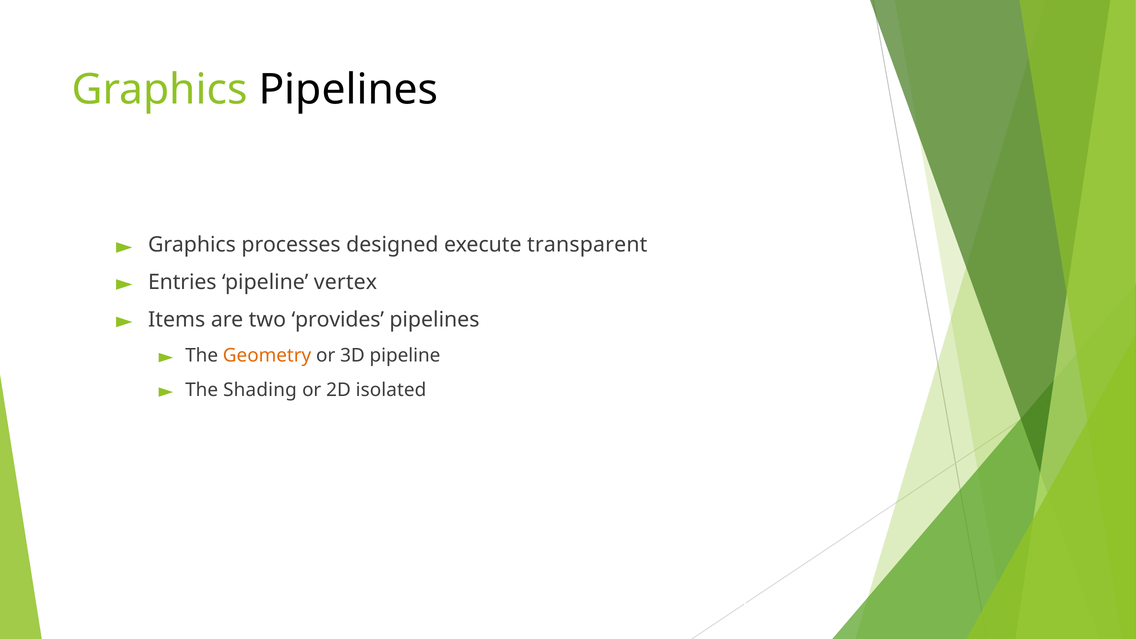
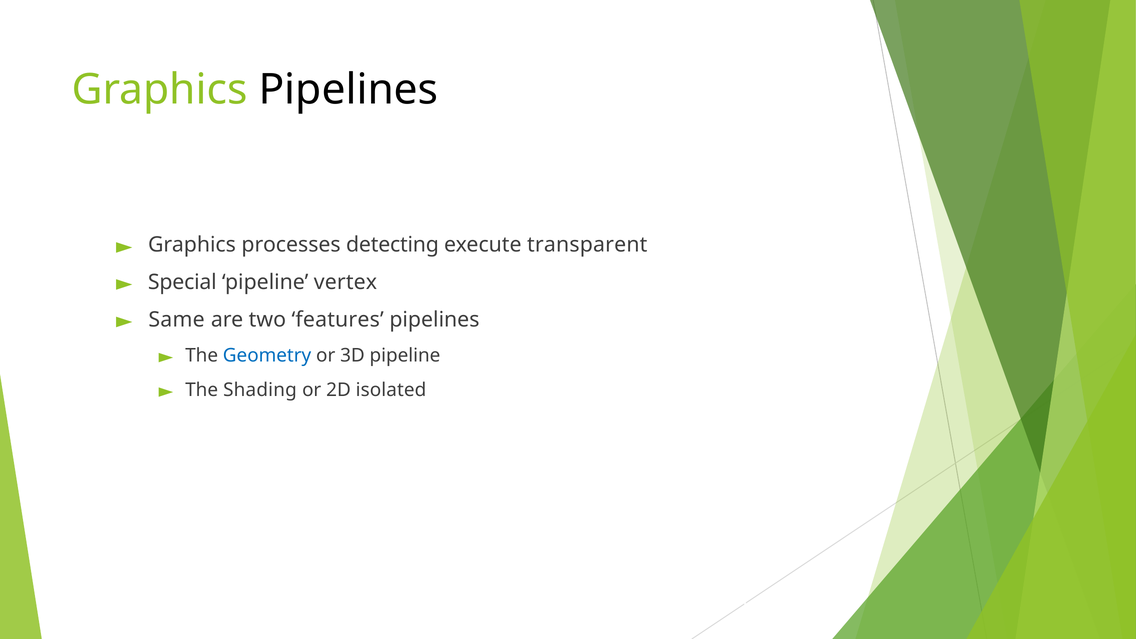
designed: designed -> detecting
Entries: Entries -> Special
Items: Items -> Same
provides: provides -> features
Geometry colour: orange -> blue
